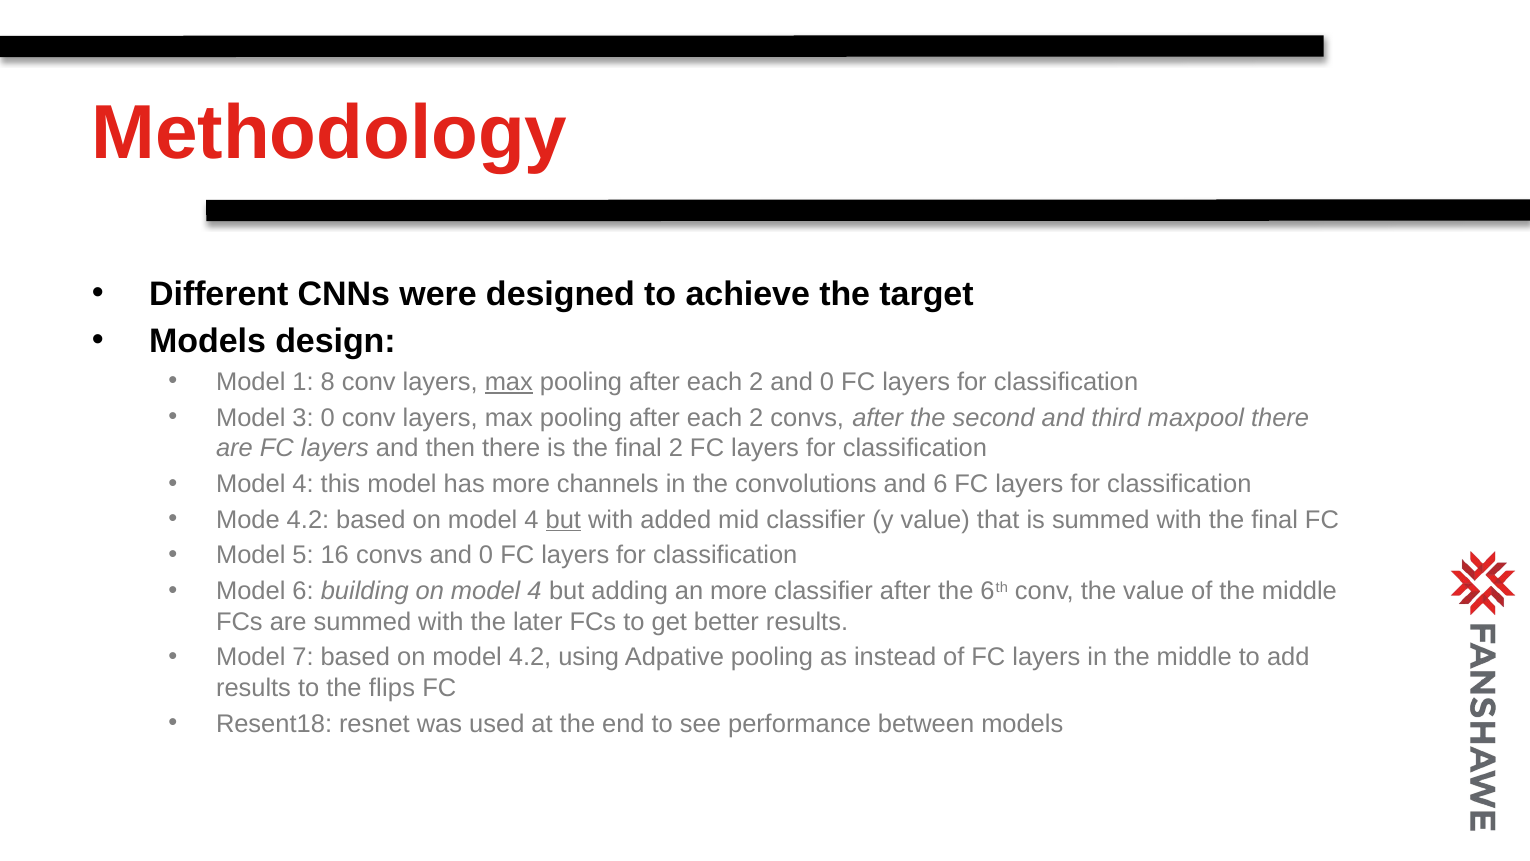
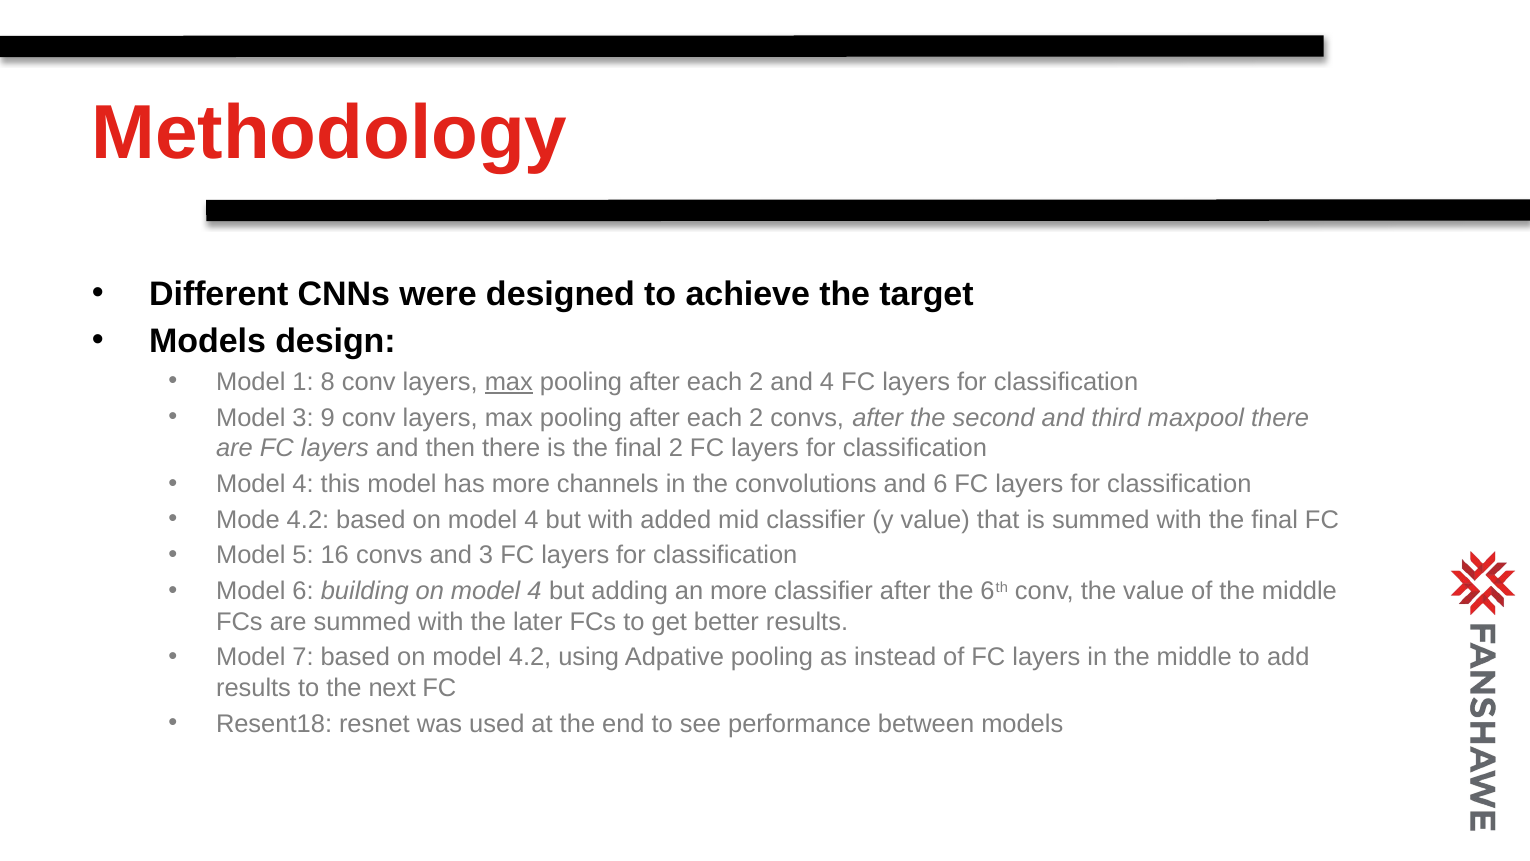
2 and 0: 0 -> 4
3 0: 0 -> 9
but at (563, 520) underline: present -> none
convs and 0: 0 -> 3
flips: flips -> next
